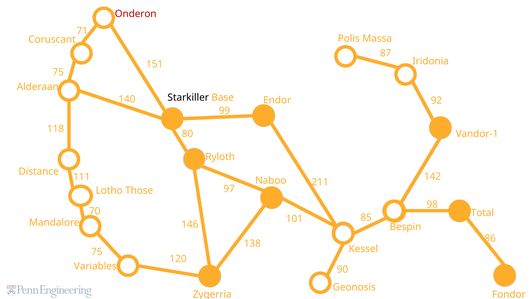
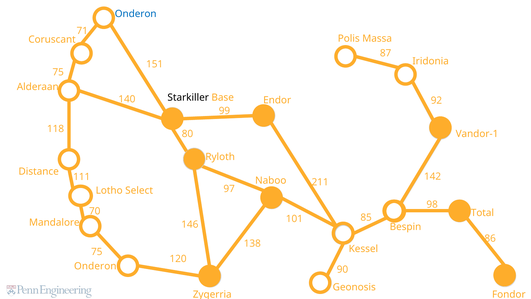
Onderon at (136, 14) colour: red -> blue
Those: Those -> Select
Variables at (95, 266): Variables -> Onderon
